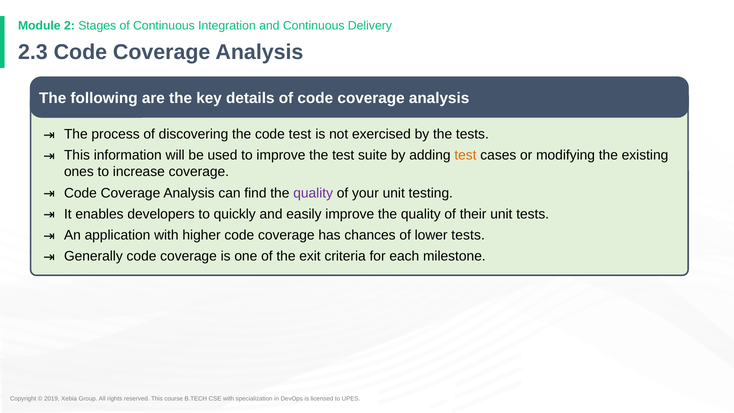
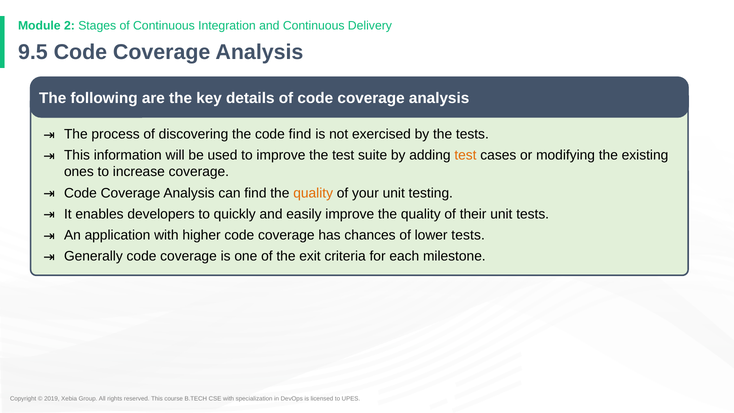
2.3: 2.3 -> 9.5
code test: test -> find
quality at (313, 193) colour: purple -> orange
